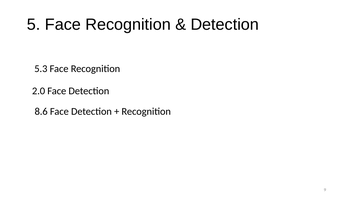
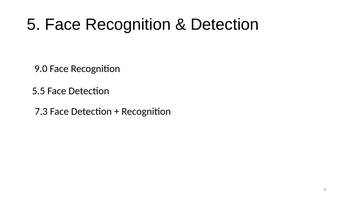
5.3: 5.3 -> 9.0
2.0: 2.0 -> 5.5
8.6: 8.6 -> 7.3
